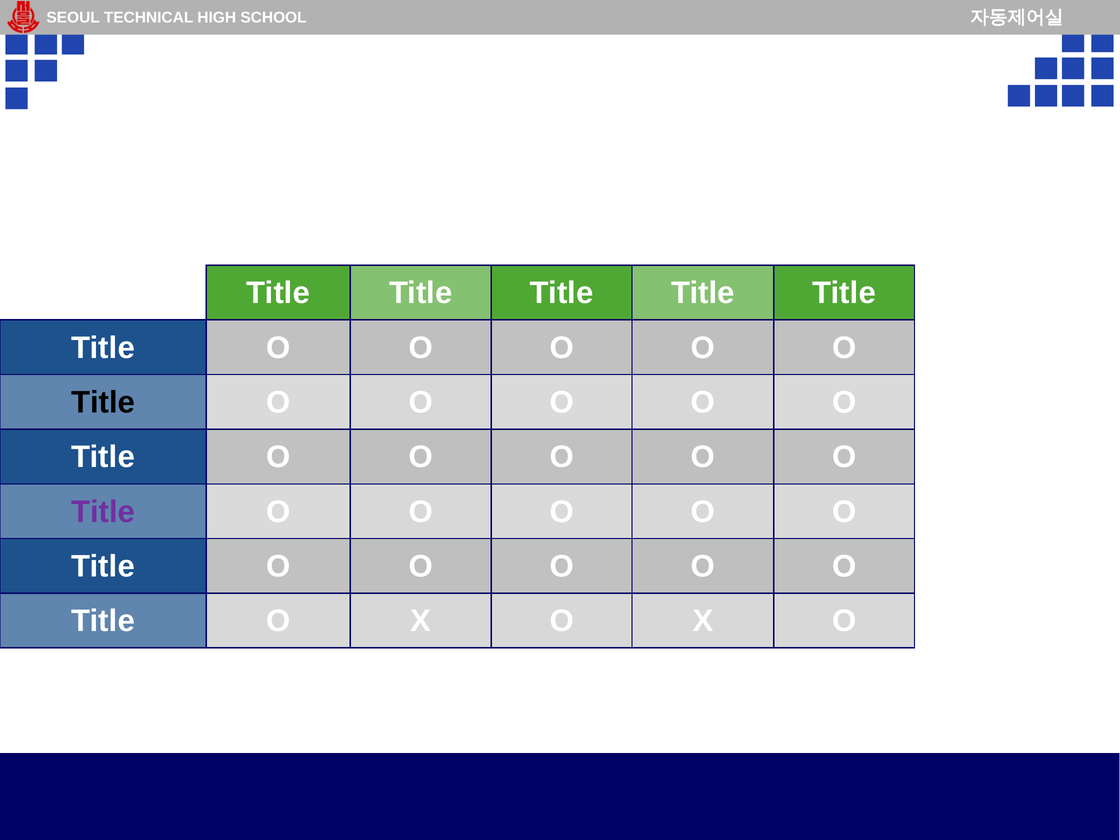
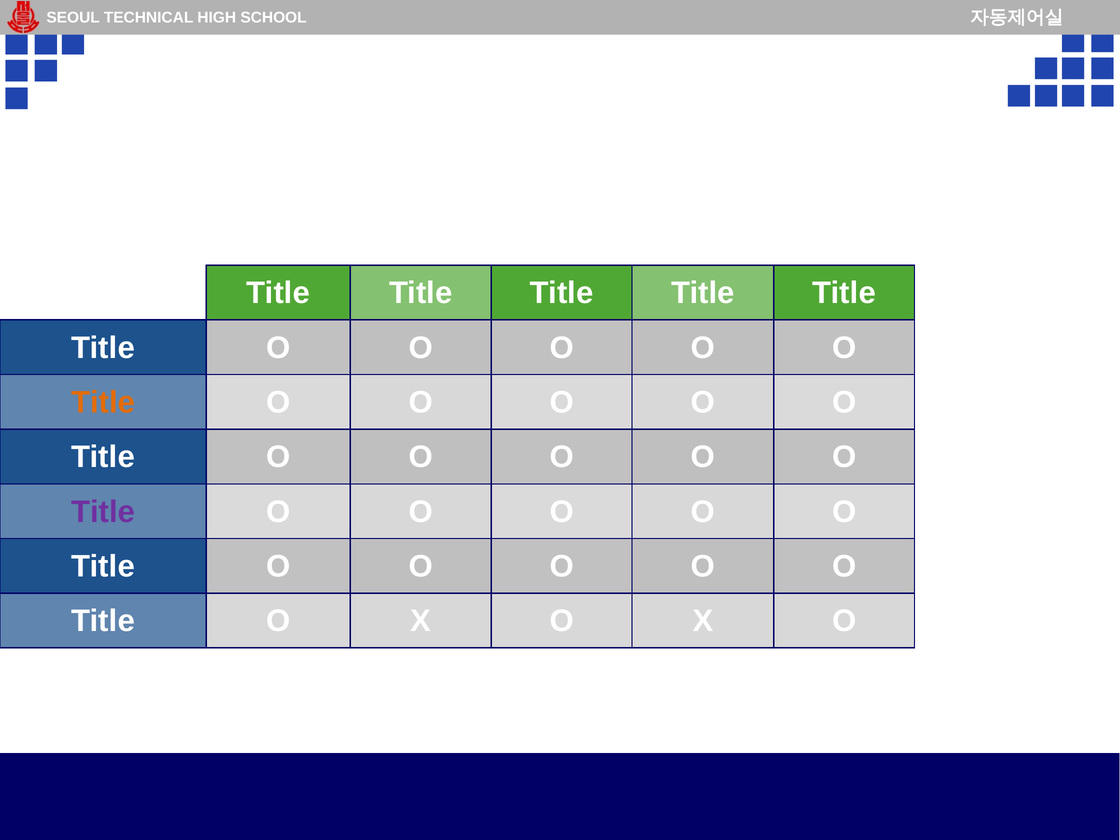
Title at (103, 402) colour: black -> orange
